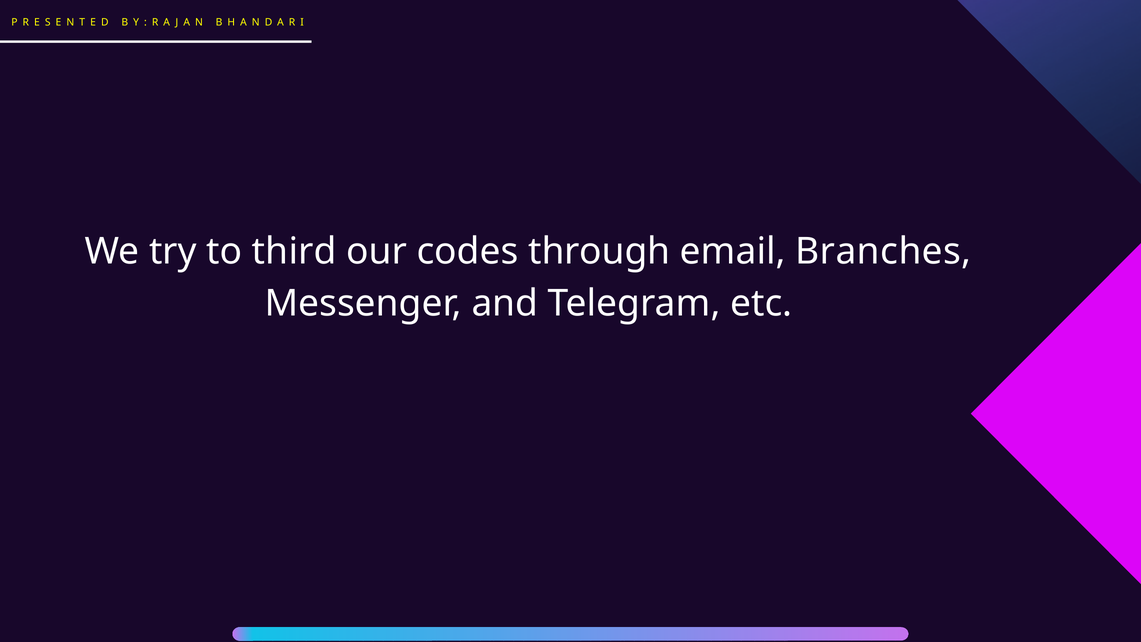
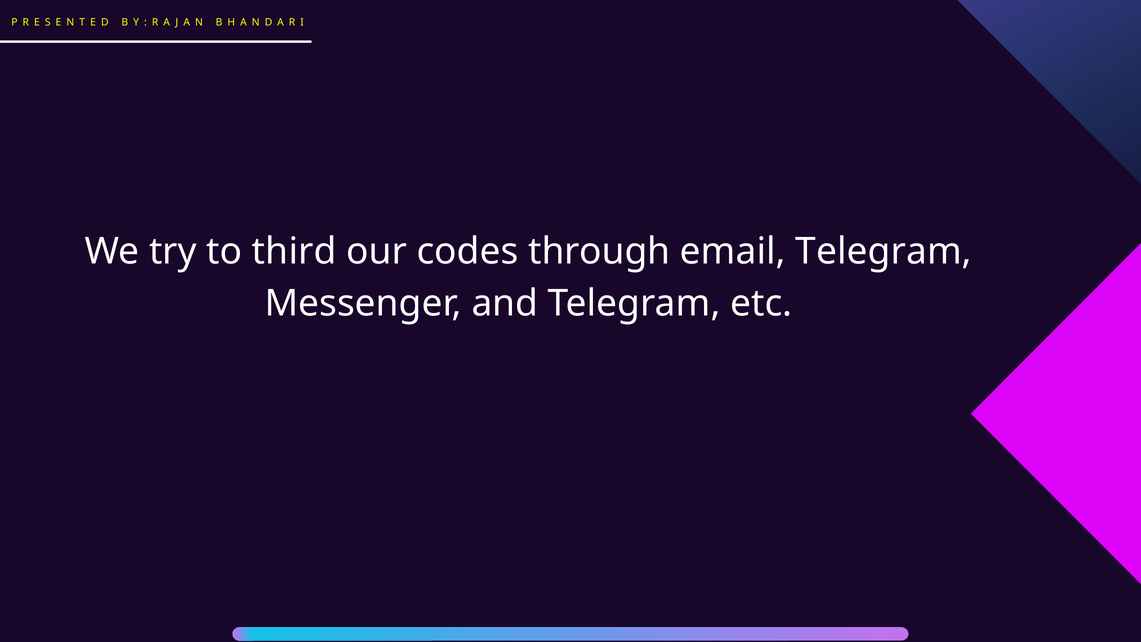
email Branches: Branches -> Telegram
